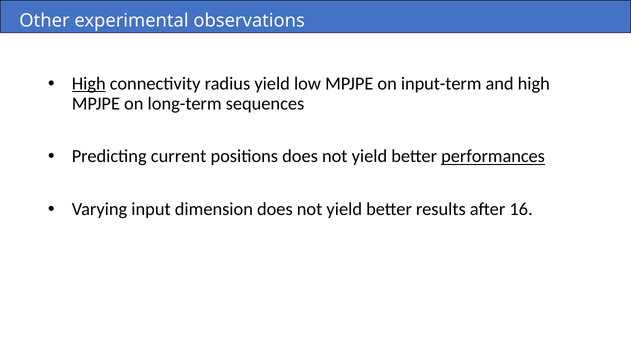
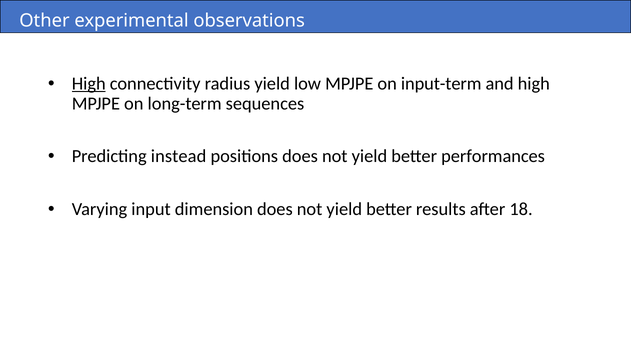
current: current -> instead
performances underline: present -> none
16: 16 -> 18
